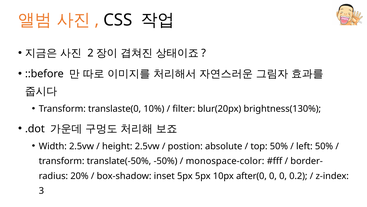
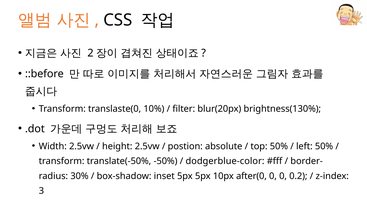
monospace-color: monospace-color -> dodgerblue-color
20%: 20% -> 30%
